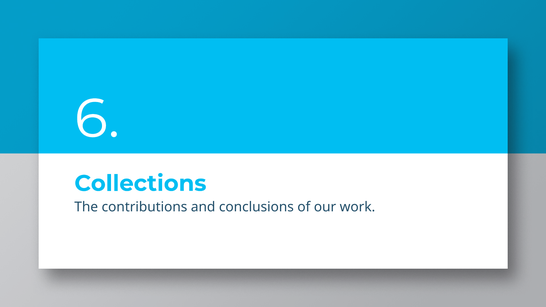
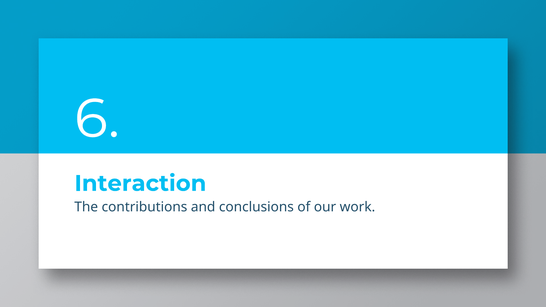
Collections: Collections -> Interaction
